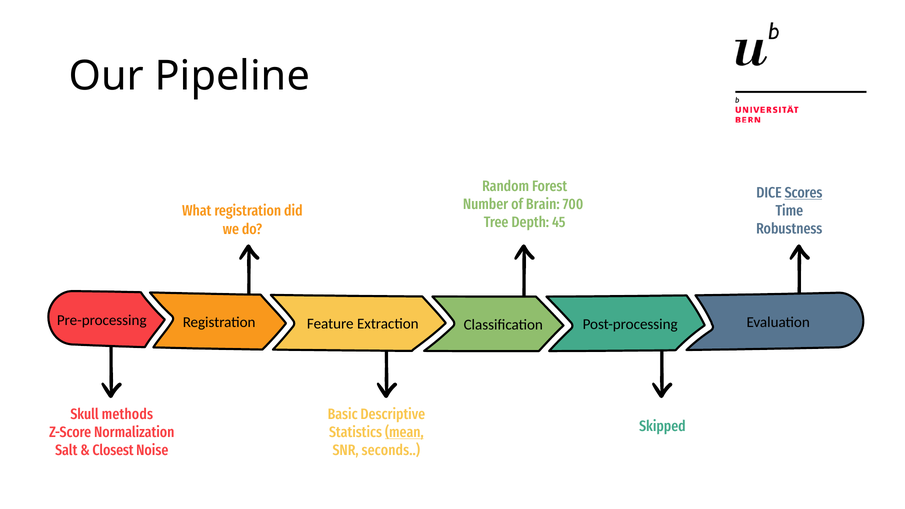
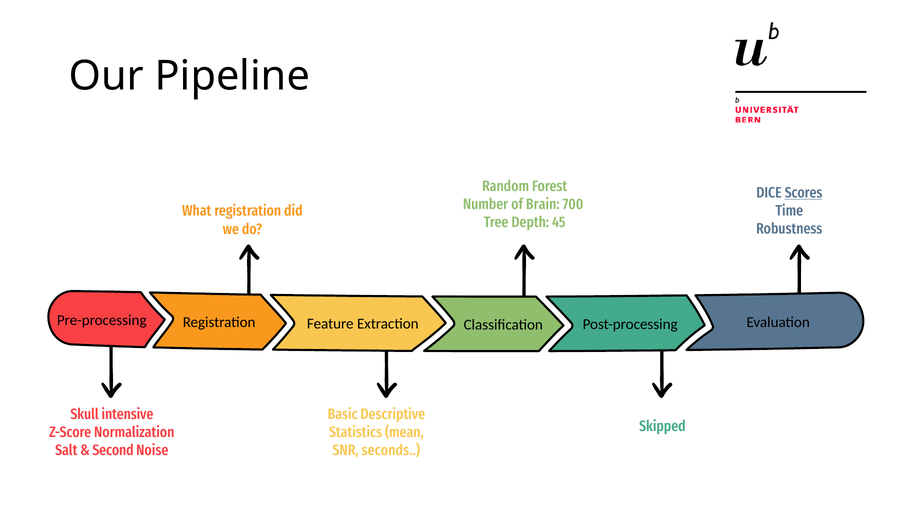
methods: methods -> intensive
mean underline: present -> none
Closest: Closest -> Second
